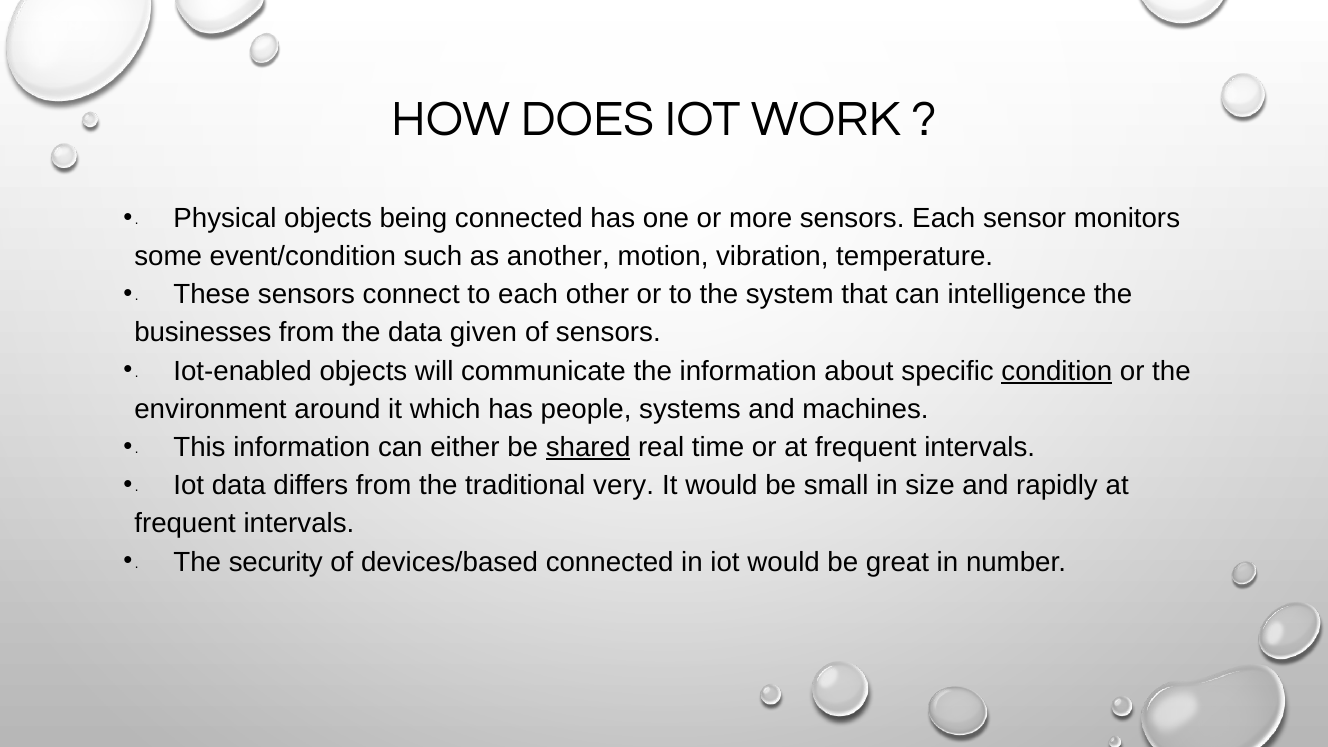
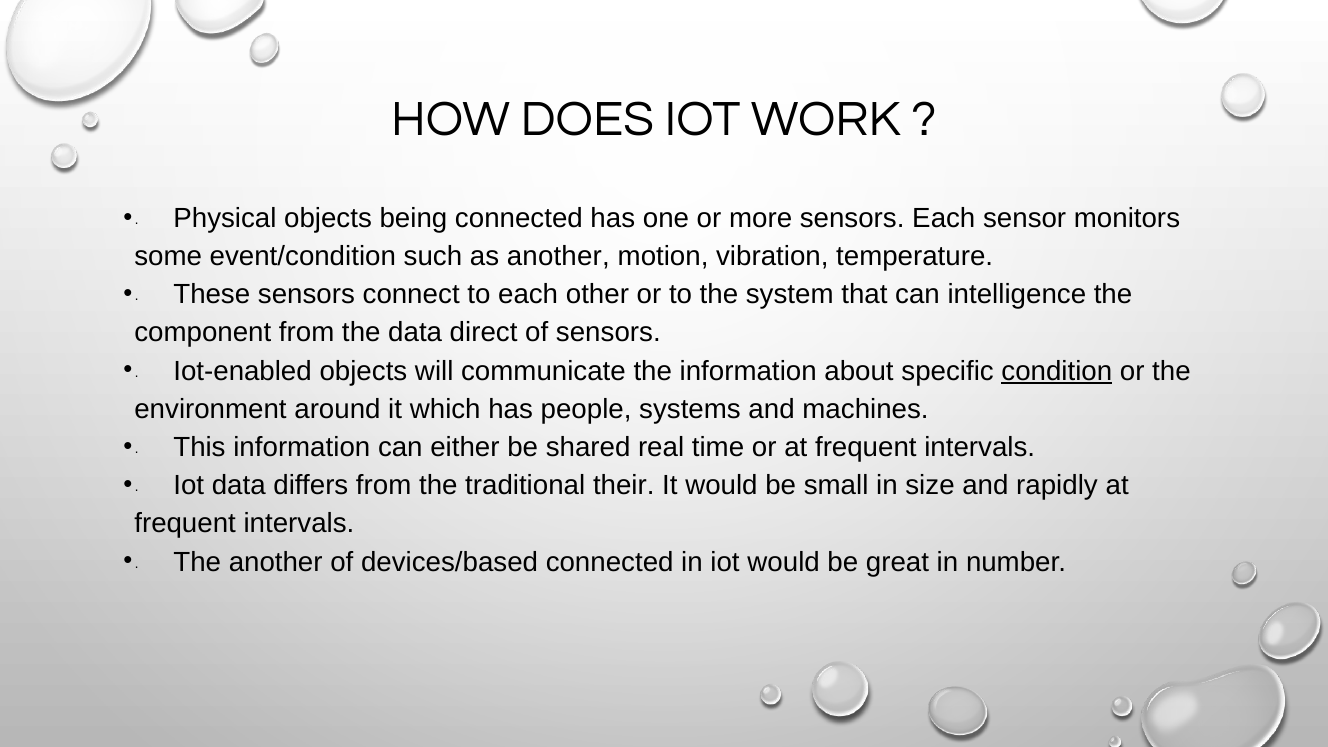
businesses: businesses -> component
given: given -> direct
shared underline: present -> none
very: very -> their
The security: security -> another
